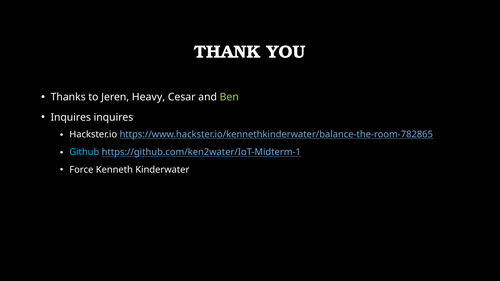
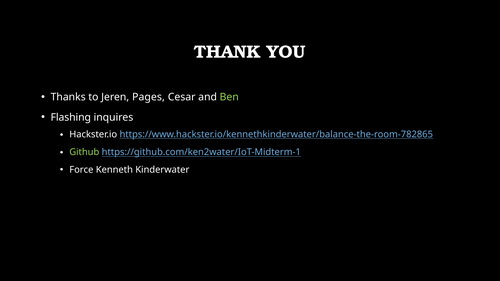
Heavy: Heavy -> Pages
Inquires at (71, 118): Inquires -> Flashing
Github colour: light blue -> light green
